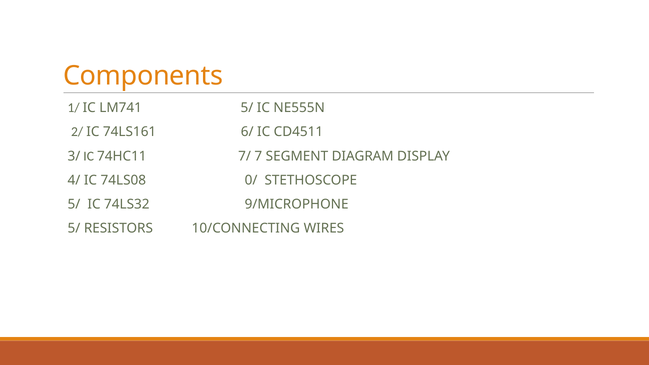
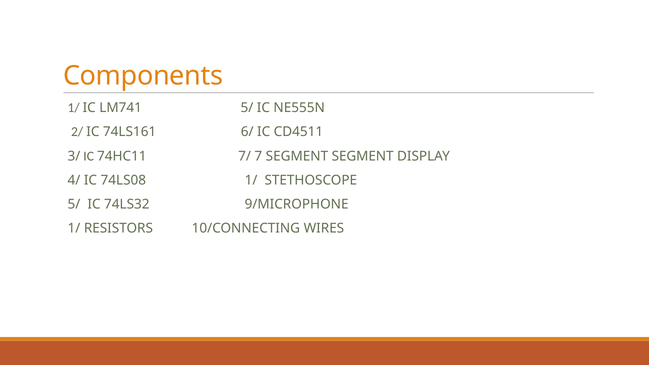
SEGMENT DIAGRAM: DIAGRAM -> SEGMENT
74LS08 0/: 0/ -> 1/
5/ at (74, 228): 5/ -> 1/
